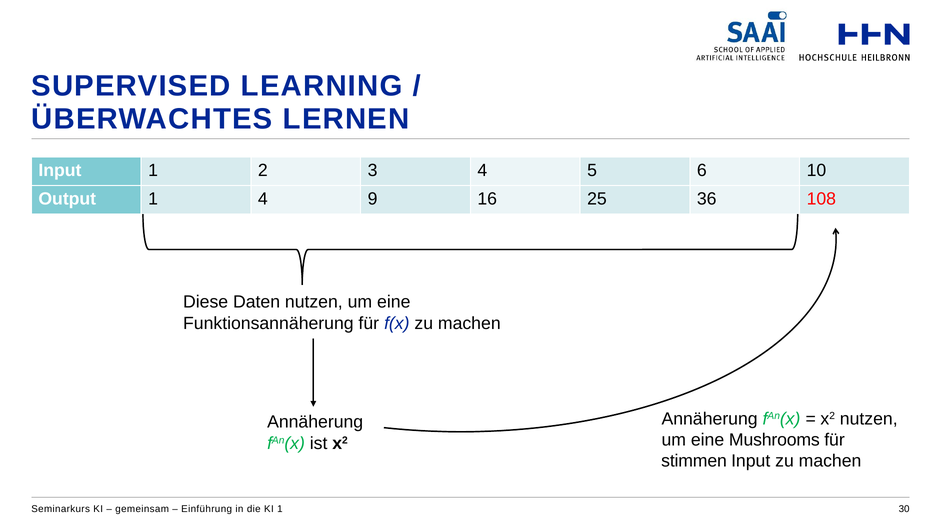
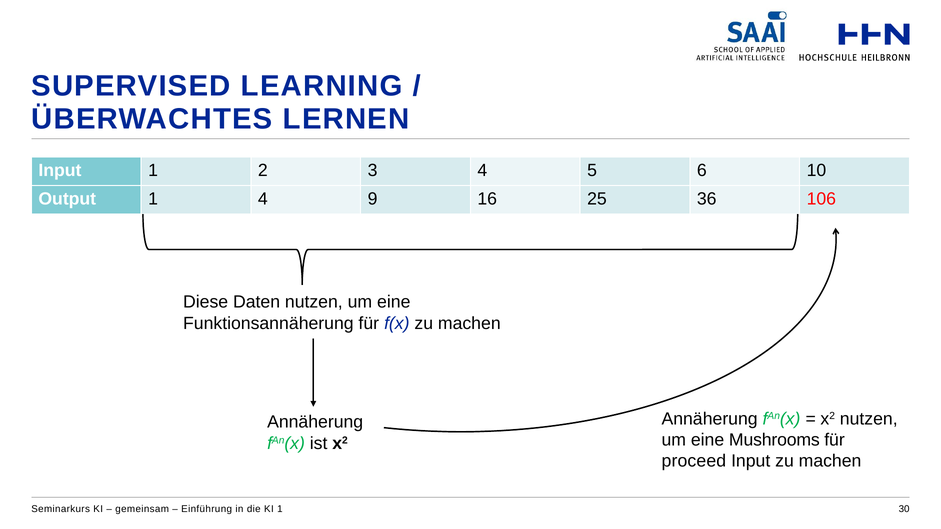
108: 108 -> 106
stimmen: stimmen -> proceed
